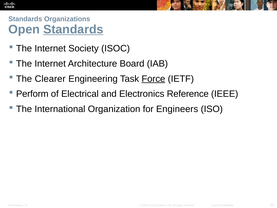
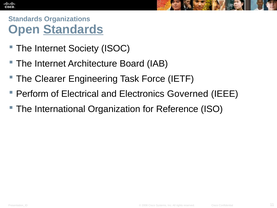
Force underline: present -> none
Reference: Reference -> Governed
Engineers: Engineers -> Reference
